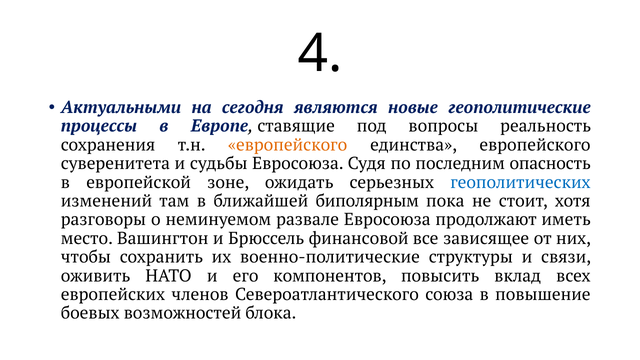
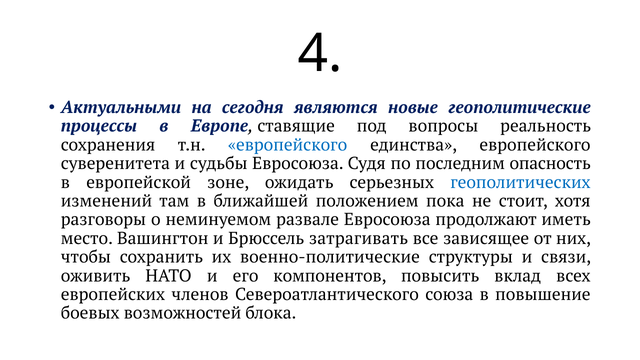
европейского at (288, 145) colour: orange -> blue
биполярным: биполярным -> положением
финансовой: финансовой -> затрагивать
